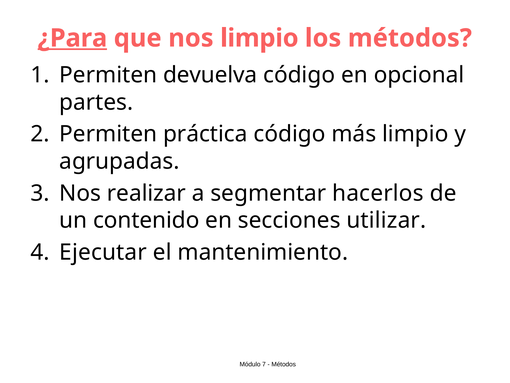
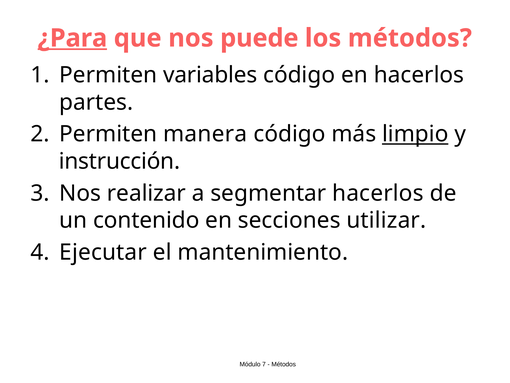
nos limpio: limpio -> puede
devuelva: devuelva -> variables
en opcional: opcional -> hacerlos
práctica: práctica -> manera
limpio at (415, 134) underline: none -> present
agrupadas: agrupadas -> instrucción
